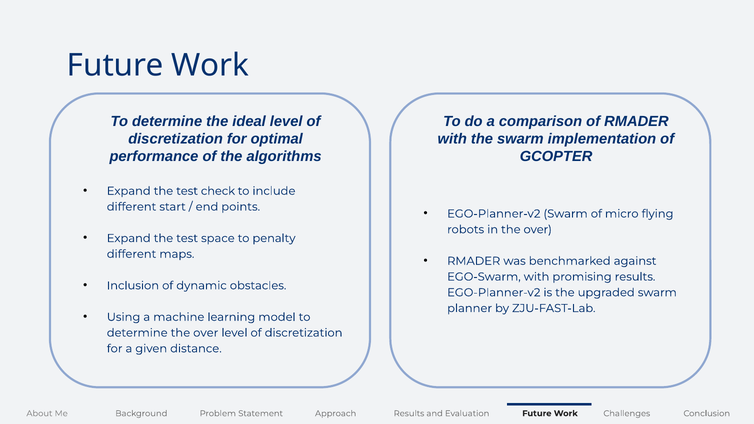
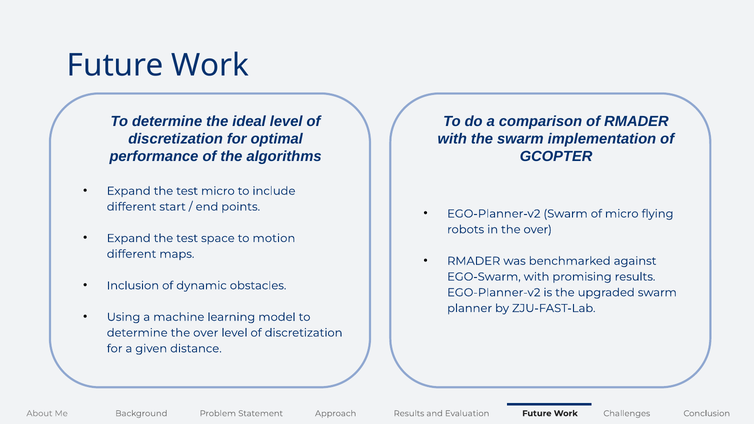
test check: check -> micro
penalty: penalty -> motion
